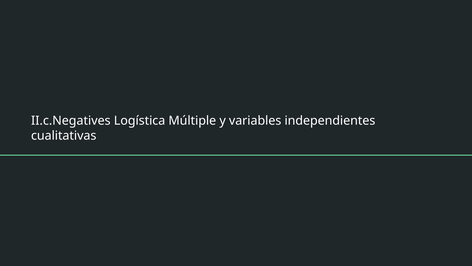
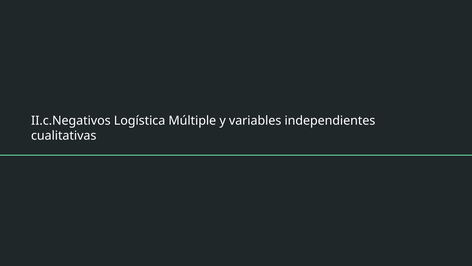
II.c.Negatives: II.c.Negatives -> II.c.Negativos
